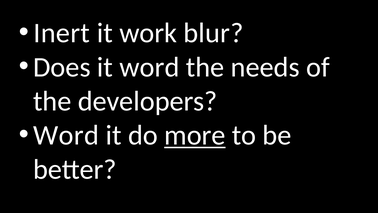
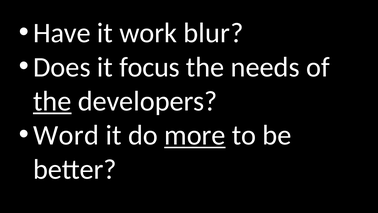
Inert: Inert -> Have
it word: word -> focus
the at (52, 101) underline: none -> present
